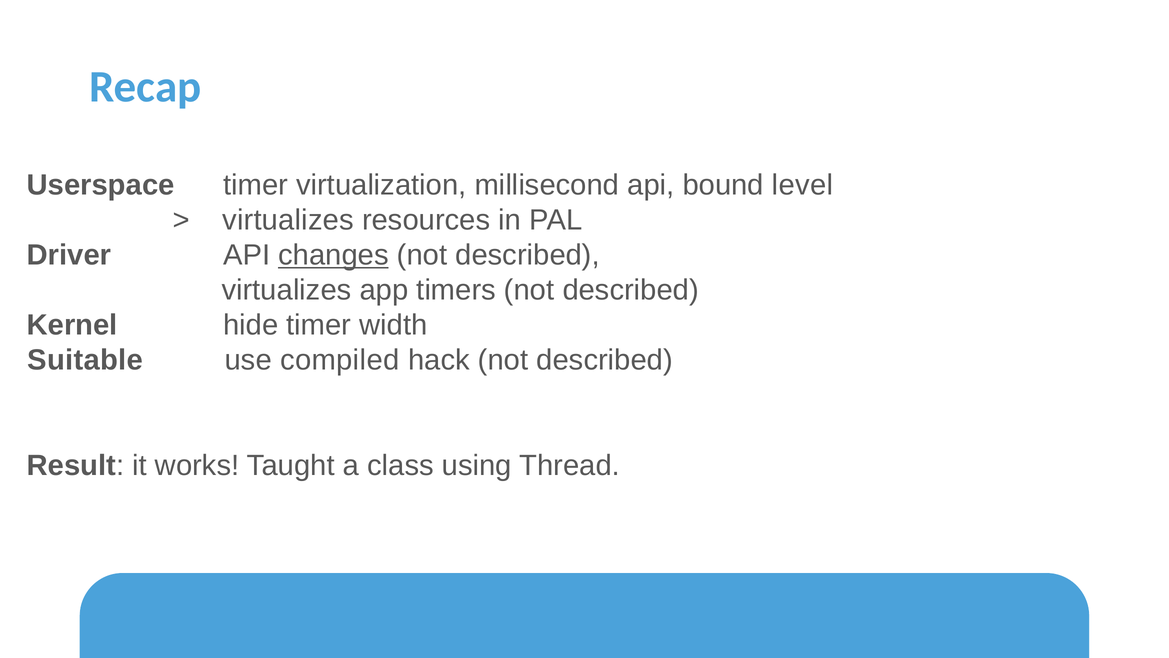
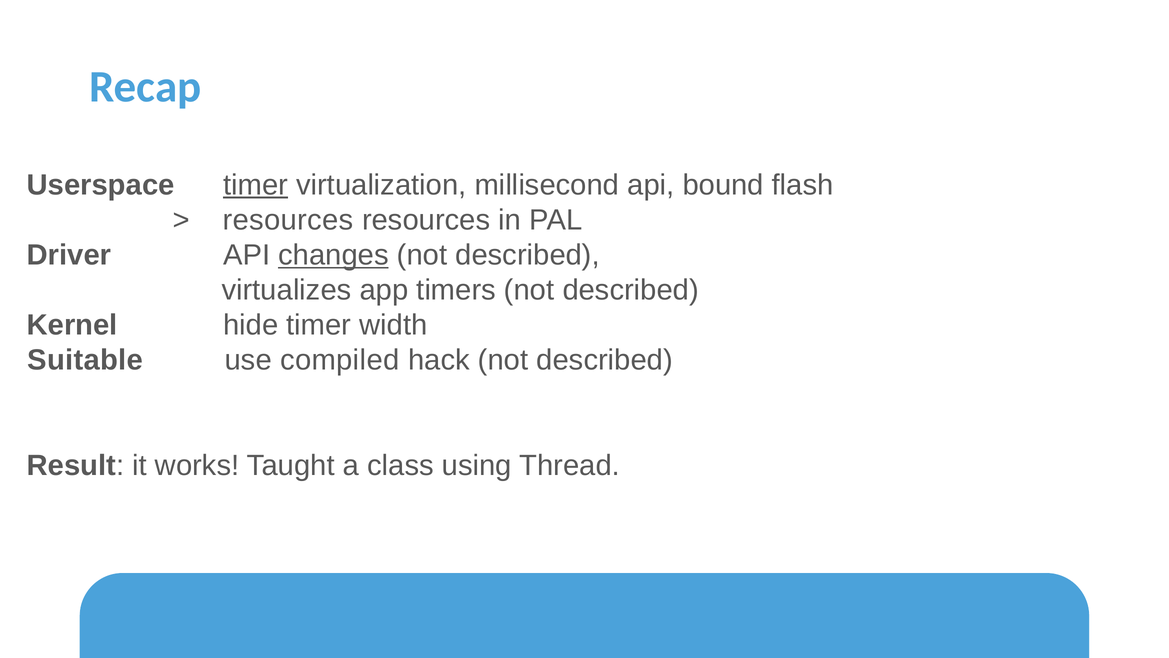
timer at (256, 185) underline: none -> present
level: level -> flash
virtualizes at (288, 220): virtualizes -> resources
